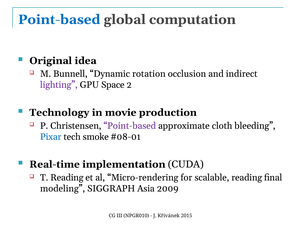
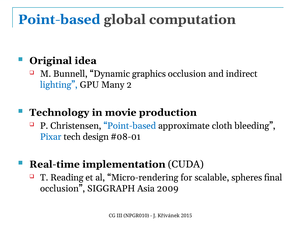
rotation: rotation -> graphics
lighting colour: purple -> blue
Space: Space -> Many
Point-based at (130, 126) colour: purple -> blue
smoke: smoke -> design
scalable reading: reading -> spheres
modeling at (63, 189): modeling -> occlusion
